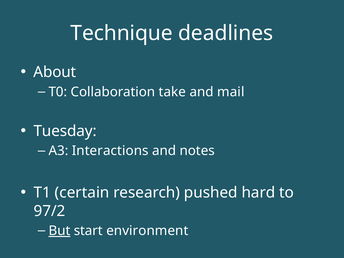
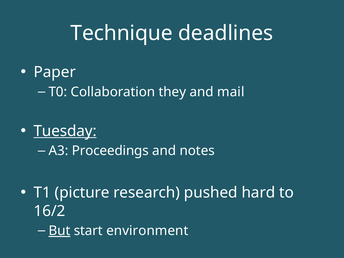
About: About -> Paper
take: take -> they
Tuesday underline: none -> present
Interactions: Interactions -> Proceedings
certain: certain -> picture
97/2: 97/2 -> 16/2
